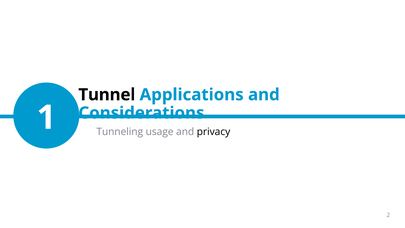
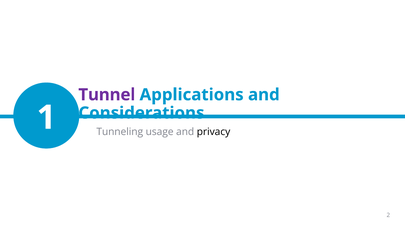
Tunnel colour: black -> purple
